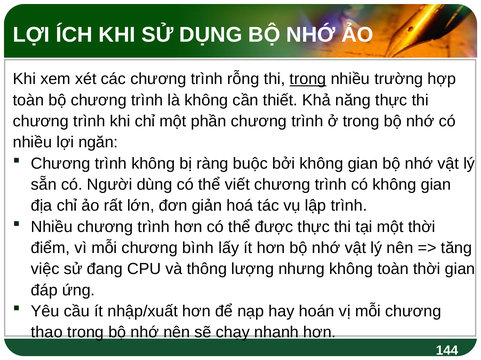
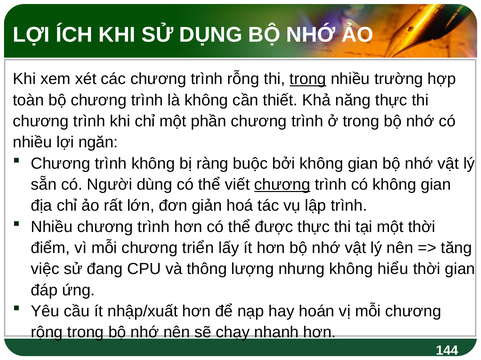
chương at (282, 185) underline: none -> present
bình: bình -> triển
không toàn: toàn -> hiểu
thao: thao -> rộng
